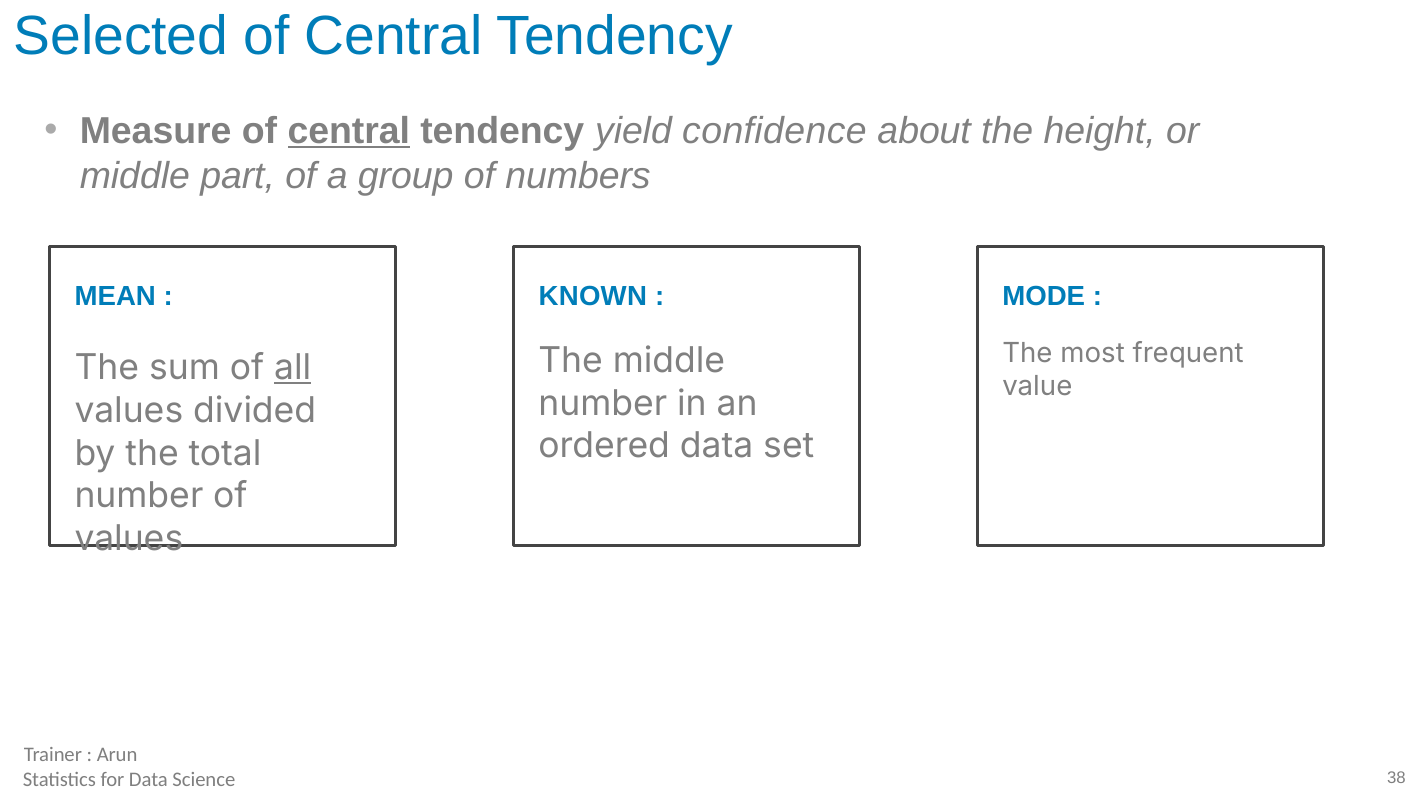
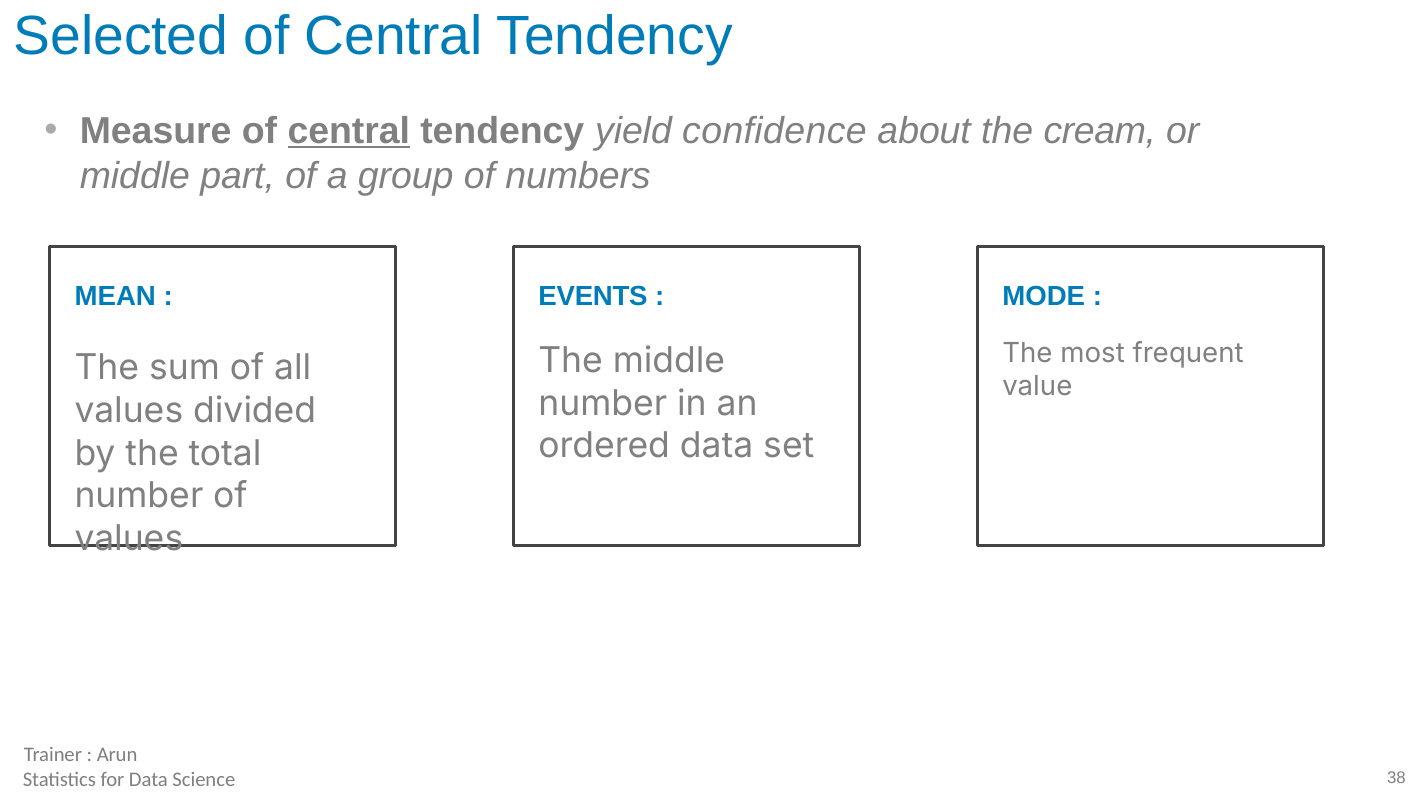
height: height -> cream
KNOWN: KNOWN -> EVENTS
all underline: present -> none
